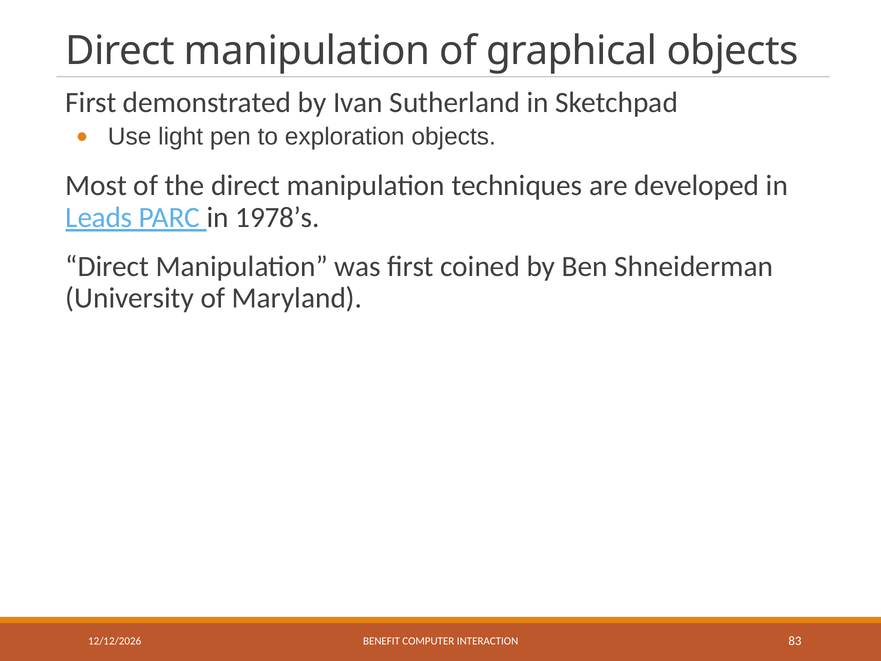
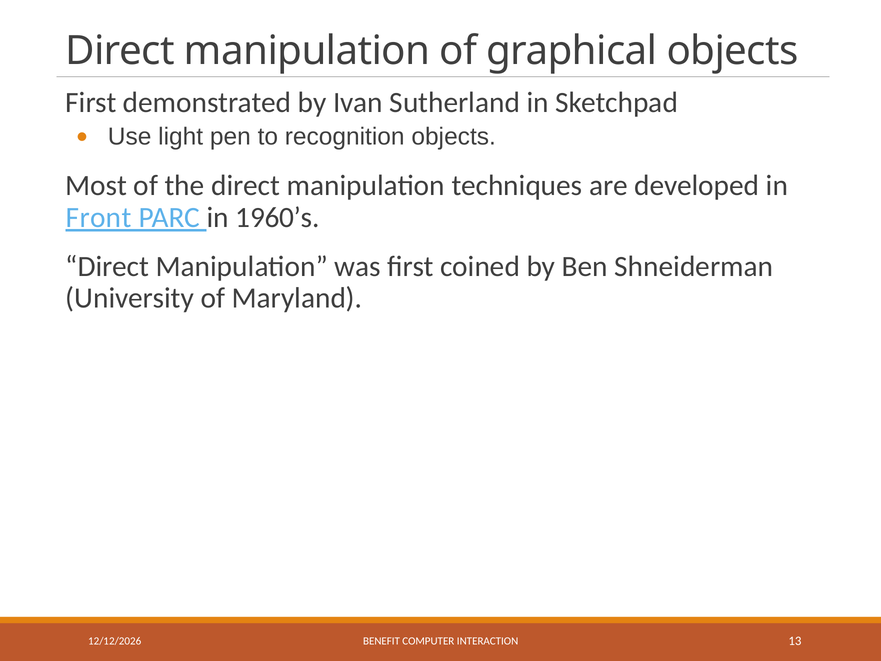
exploration: exploration -> recognition
Leads: Leads -> Front
1978’s: 1978’s -> 1960’s
83: 83 -> 13
